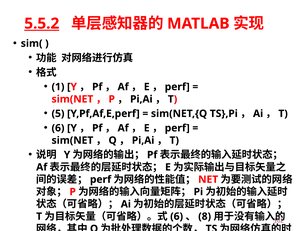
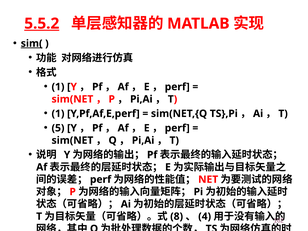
sim( underline: none -> present
5 at (58, 114): 5 -> 1
6 at (58, 128): 6 -> 5
6 at (177, 216): 6 -> 8
8: 8 -> 4
